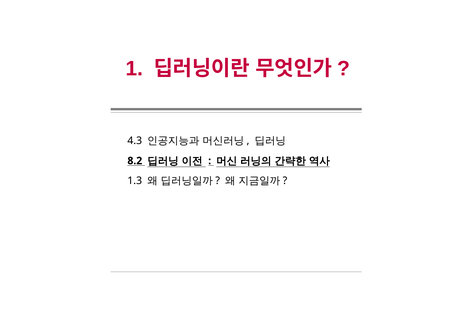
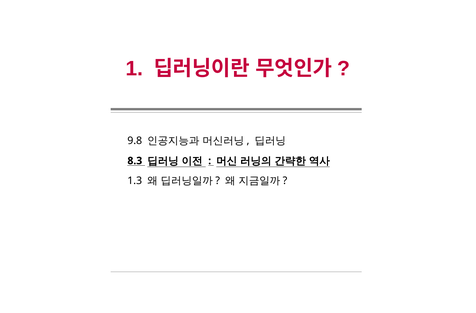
4.3: 4.3 -> 9.8
8.2: 8.2 -> 8.3
